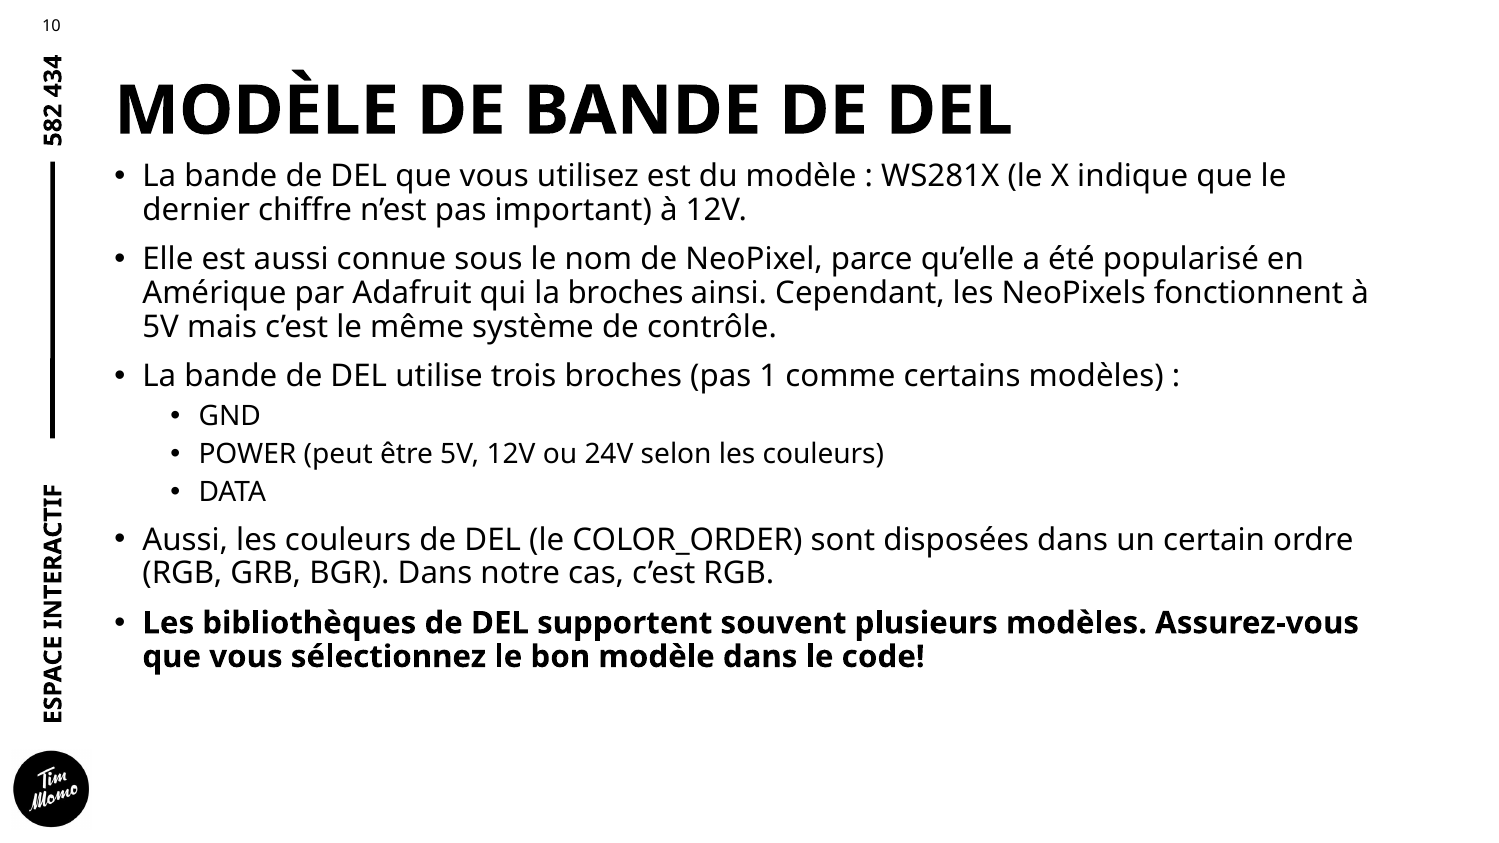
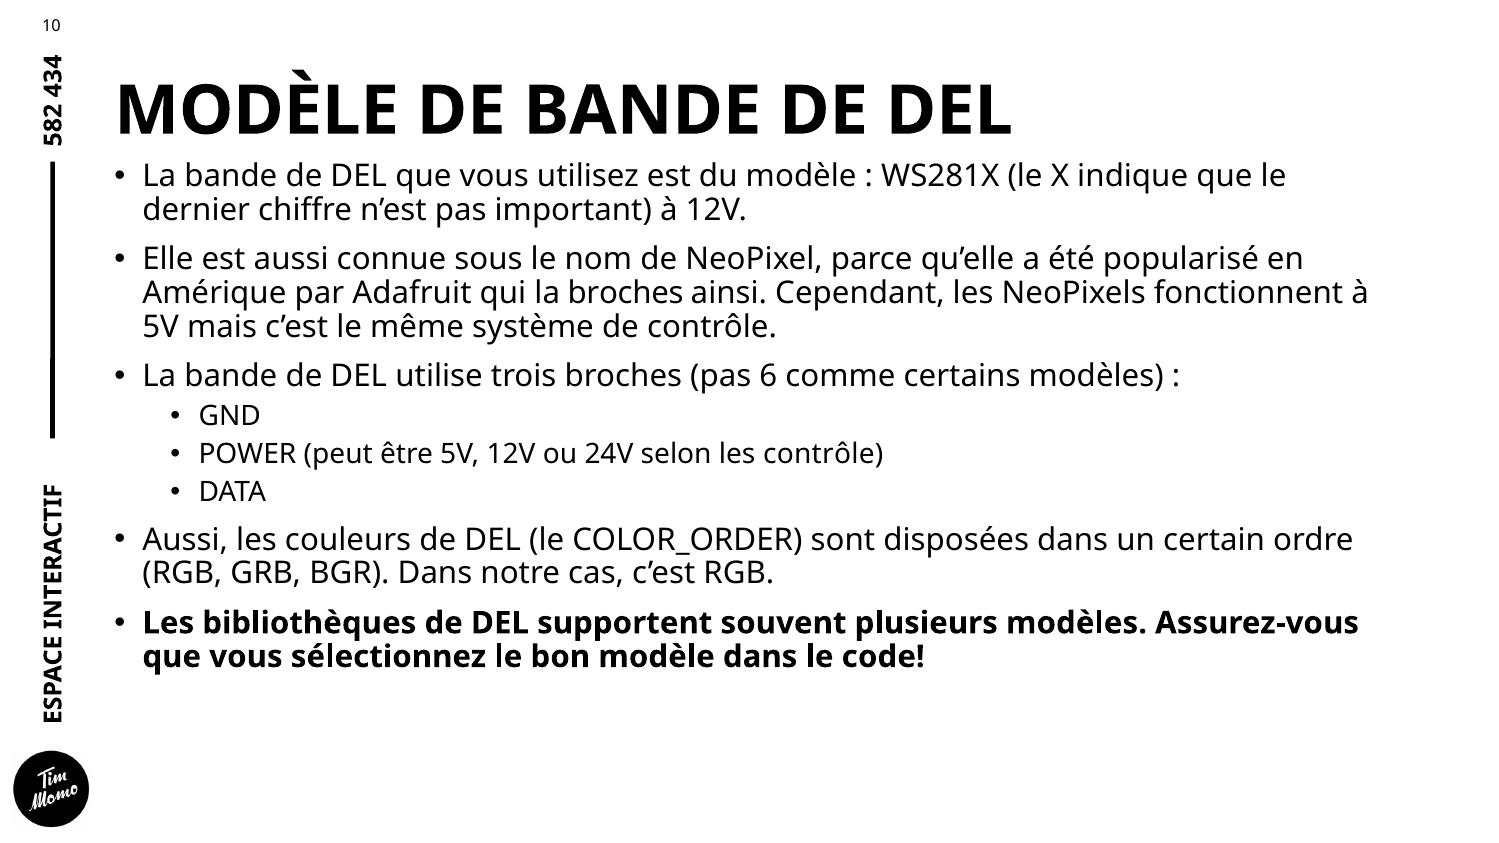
1: 1 -> 6
selon les couleurs: couleurs -> contrôle
